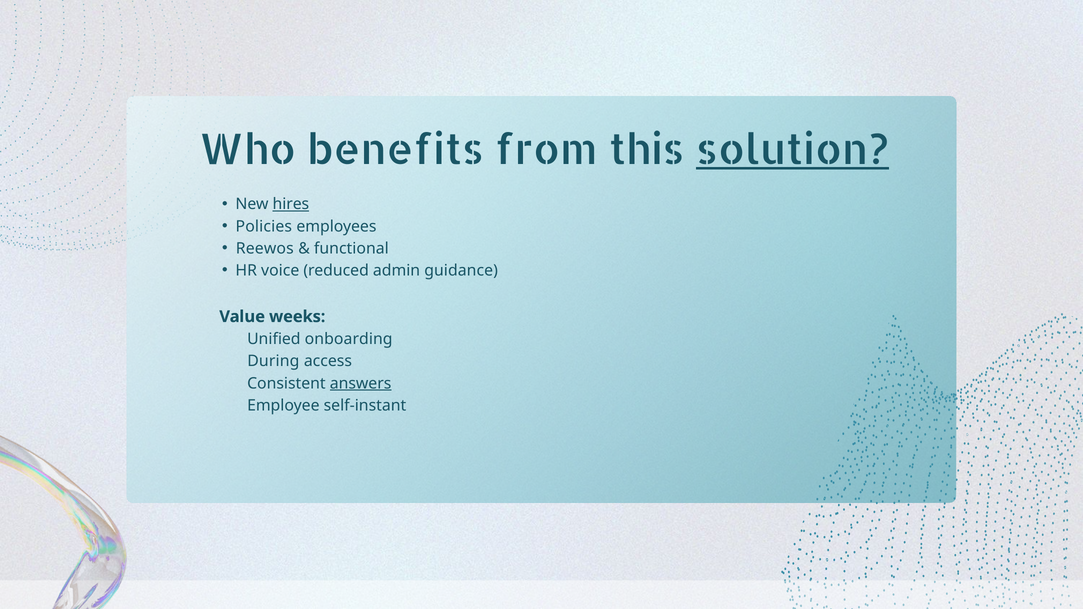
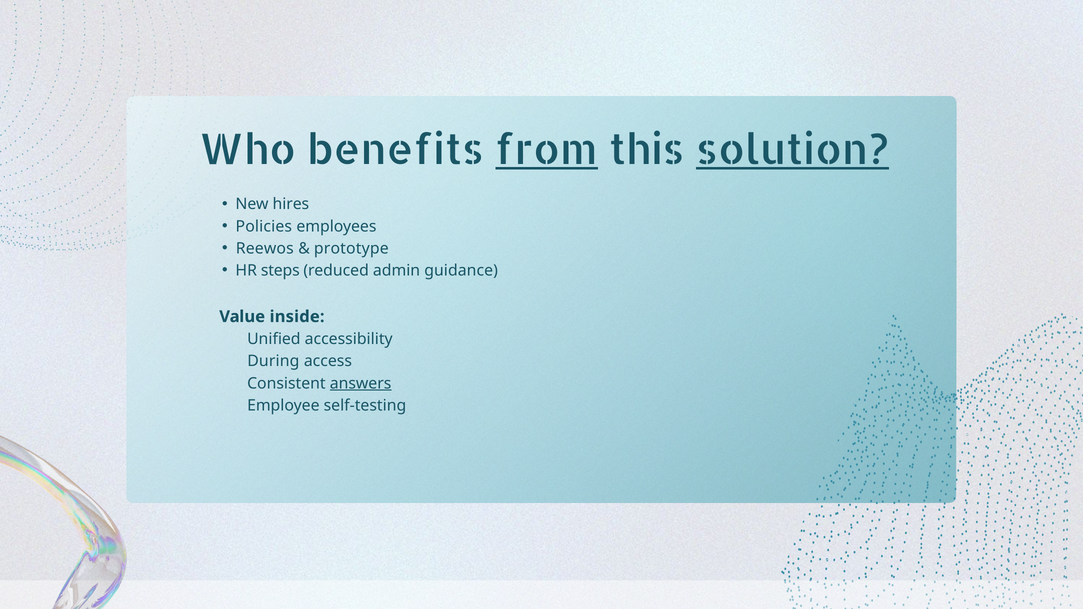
from underline: none -> present
hires underline: present -> none
functional: functional -> prototype
voice: voice -> steps
weeks: weeks -> inside
onboarding: onboarding -> accessibility
self-instant: self-instant -> self-testing
